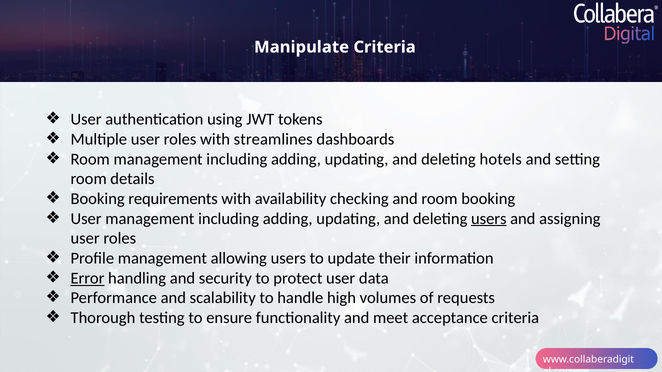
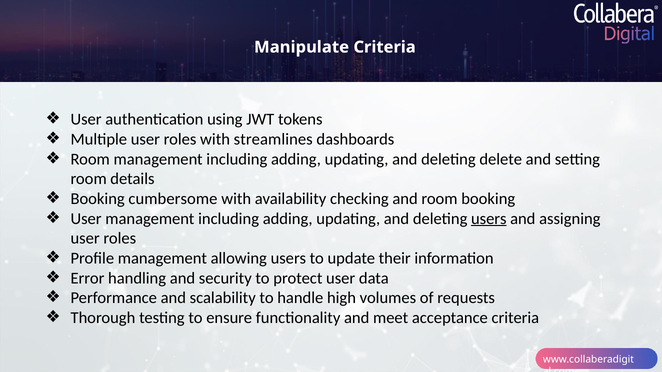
hotels: hotels -> delete
requirements: requirements -> cumbersome
Error underline: present -> none
